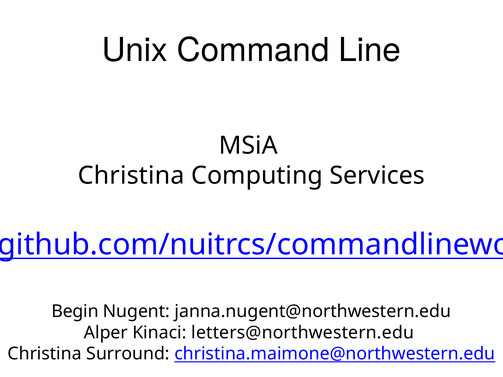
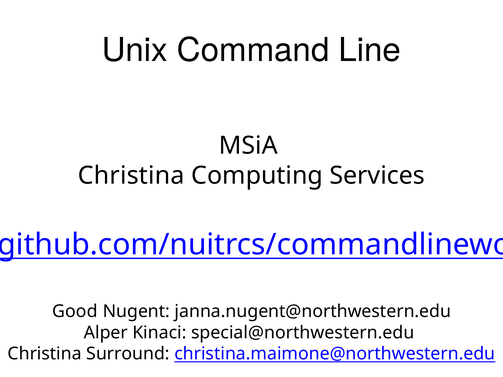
Begin: Begin -> Good
letters@northwestern.edu: letters@northwestern.edu -> special@northwestern.edu
